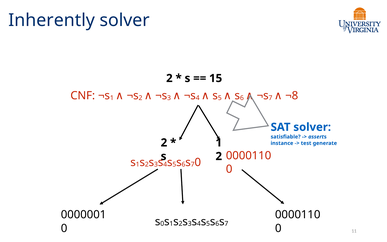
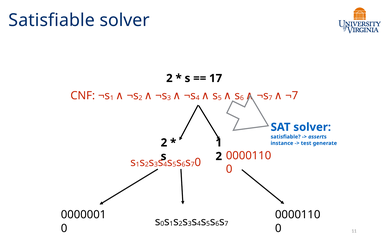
Inherently at (52, 20): Inherently -> Satisfiable
15: 15 -> 17
¬8: ¬8 -> ¬7
